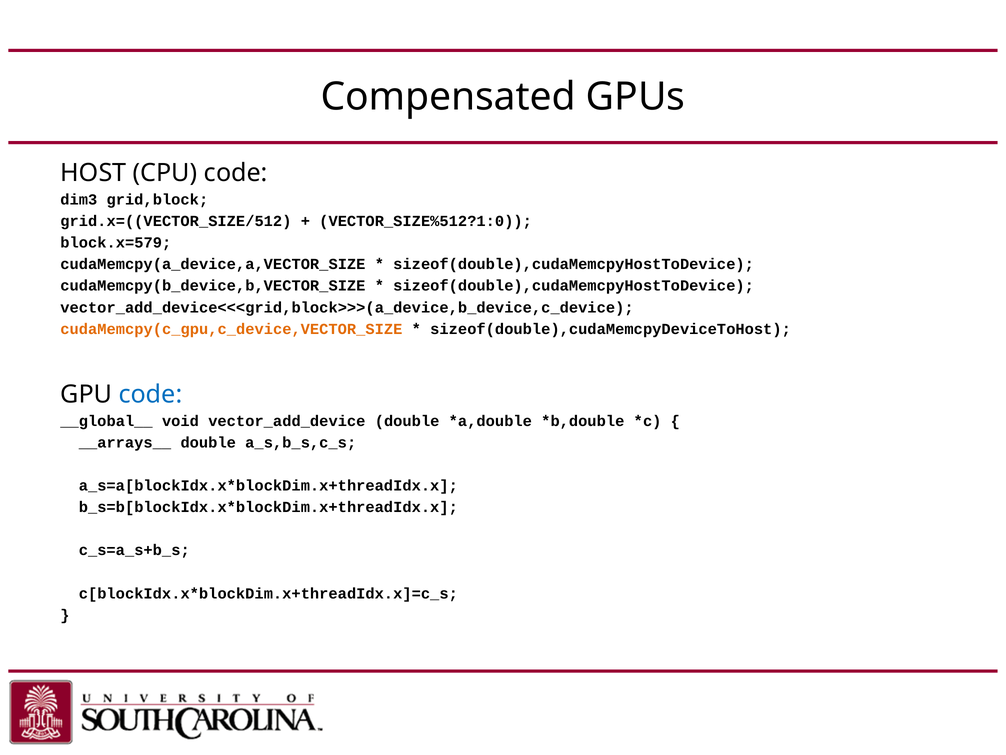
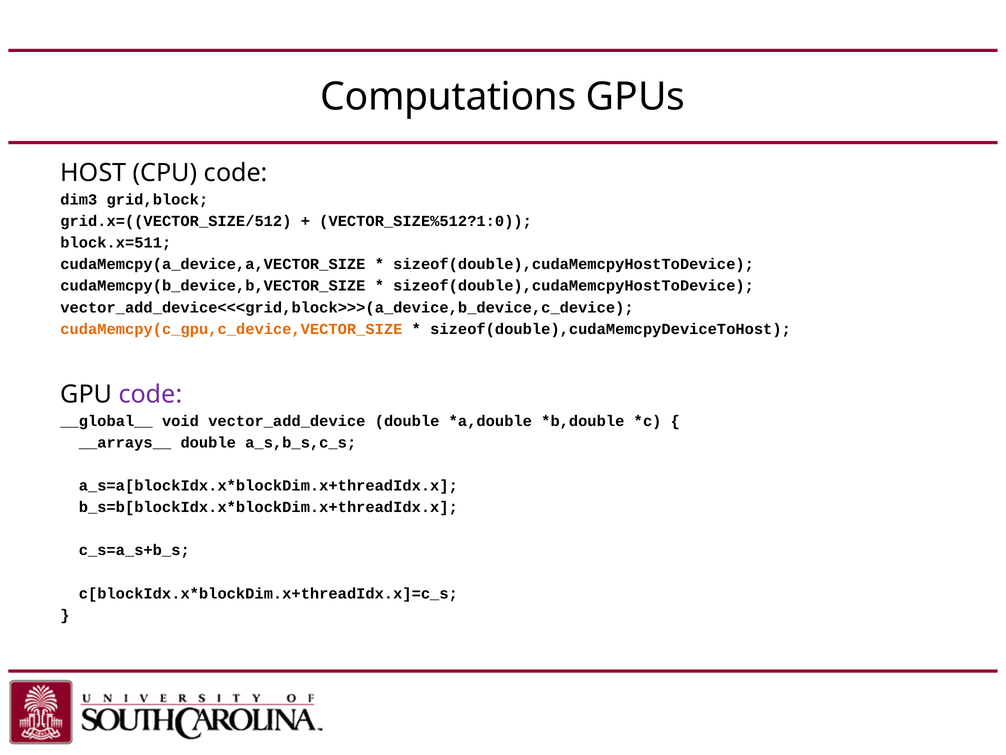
Compensated: Compensated -> Computations
block.x=579: block.x=579 -> block.x=511
code at (151, 394) colour: blue -> purple
